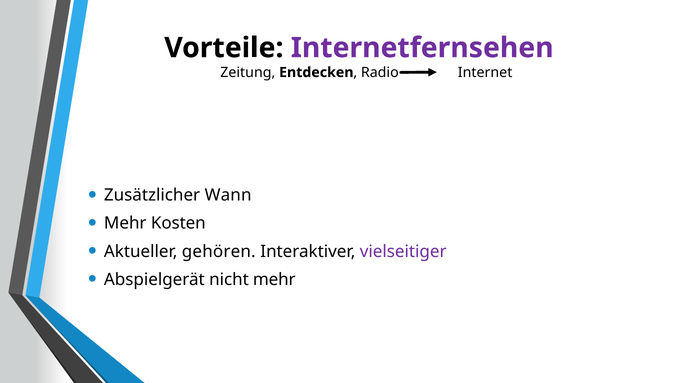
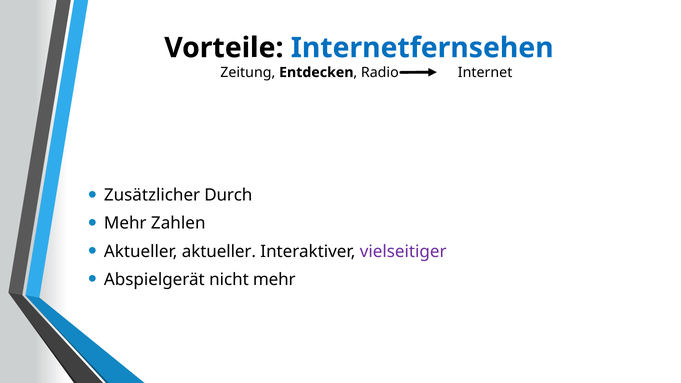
Internetfernsehen colour: purple -> blue
Wann: Wann -> Durch
Kosten: Kosten -> Zahlen
Aktueller gehören: gehören -> aktueller
